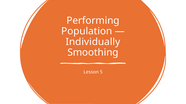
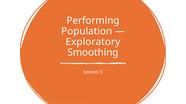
Individually: Individually -> Exploratory
